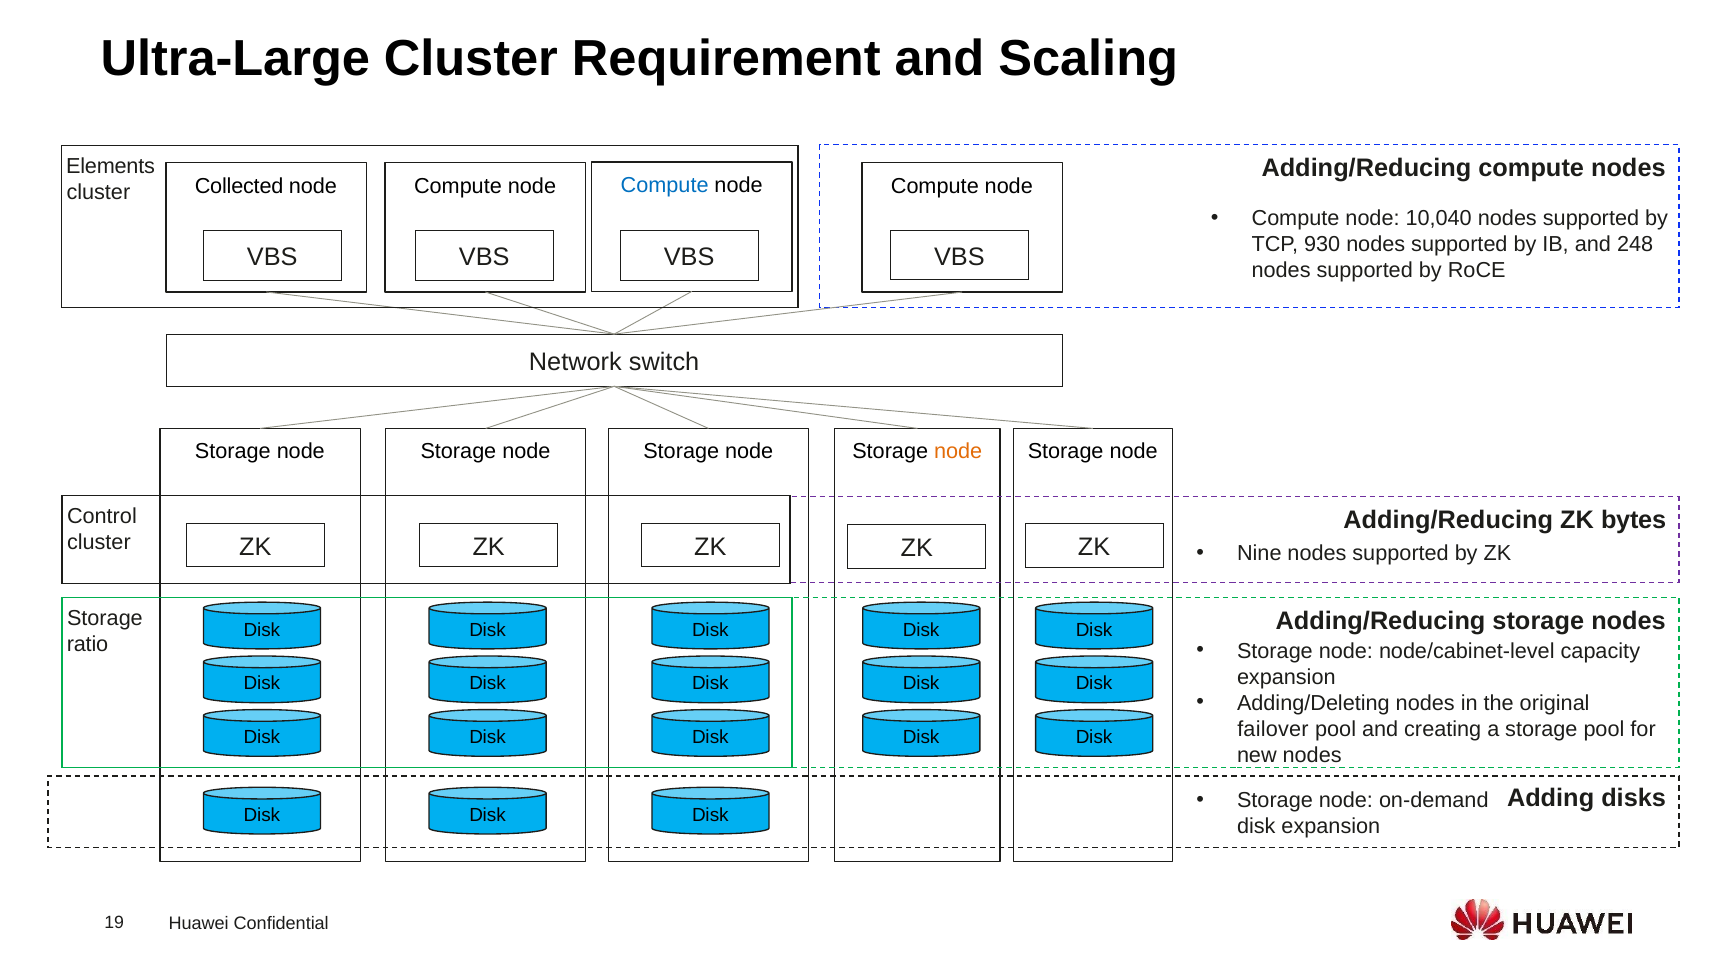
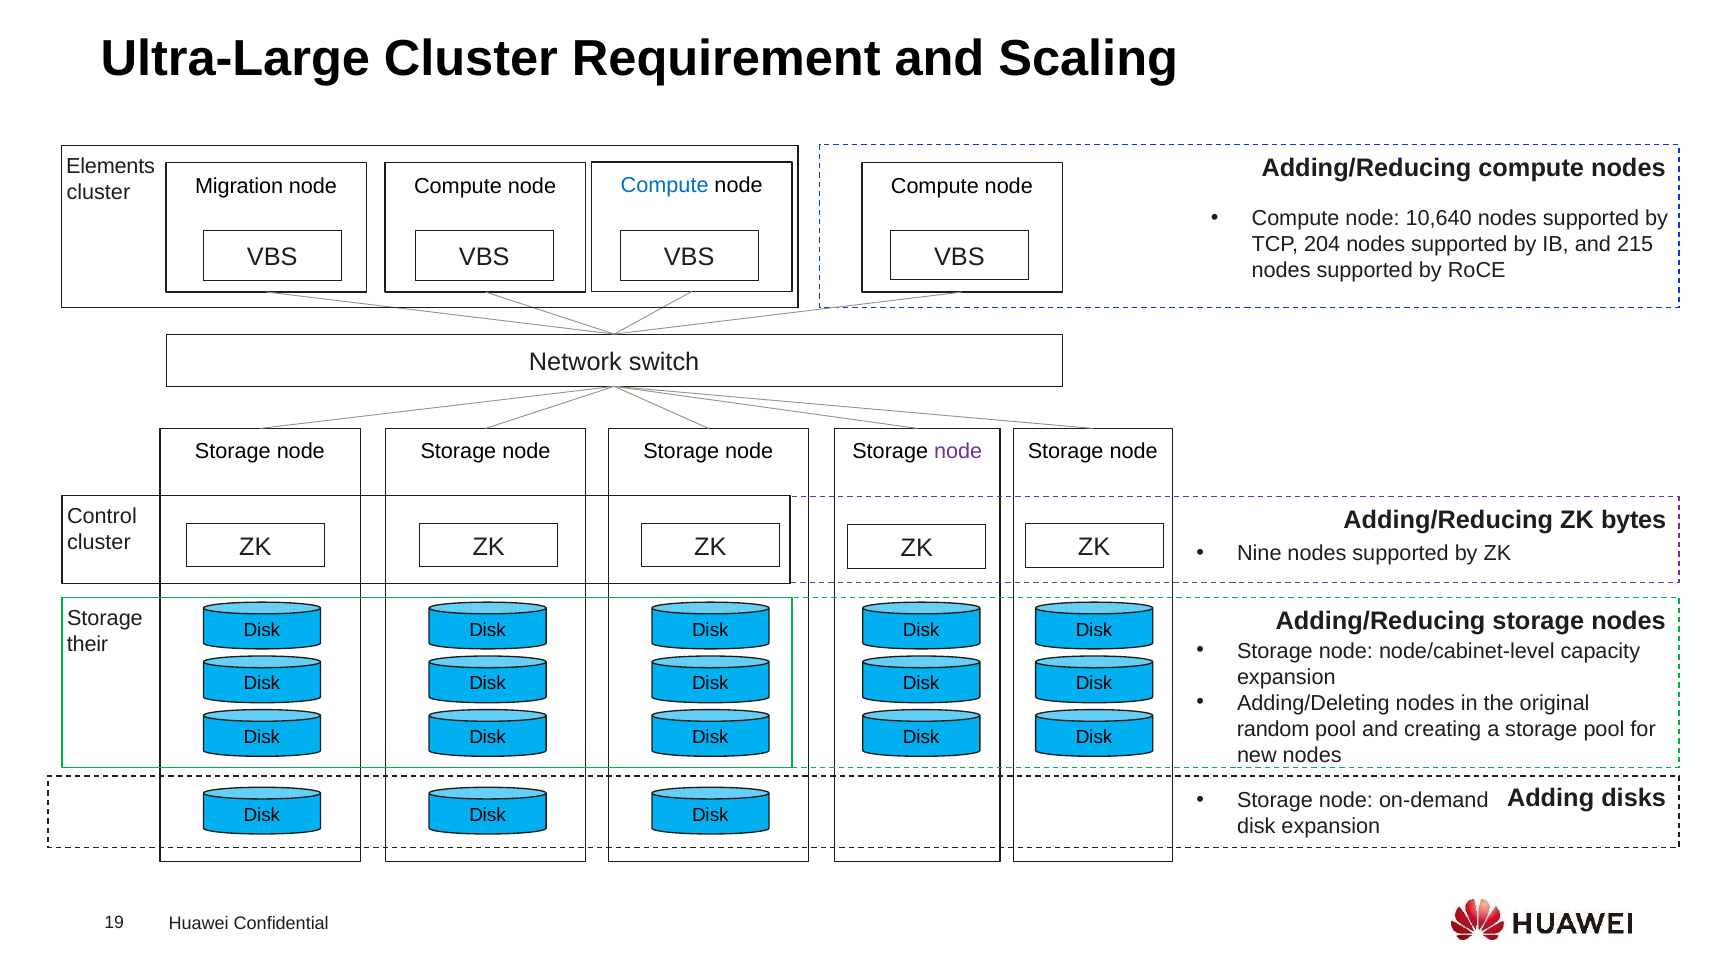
Collected: Collected -> Migration
10,040: 10,040 -> 10,640
930: 930 -> 204
248: 248 -> 215
node at (958, 452) colour: orange -> purple
ratio: ratio -> their
failover: failover -> random
